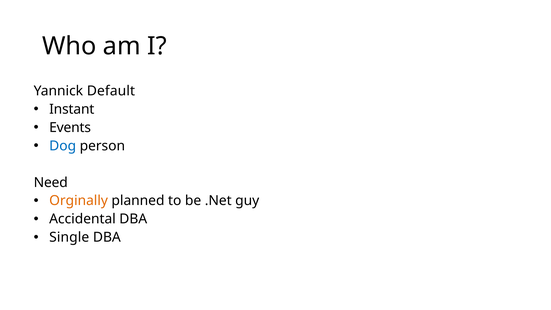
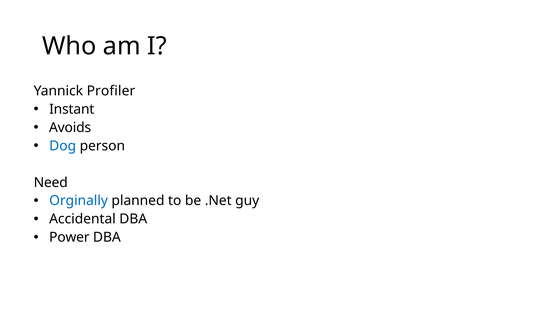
Default: Default -> Profiler
Events: Events -> Avoids
Orginally colour: orange -> blue
Single: Single -> Power
